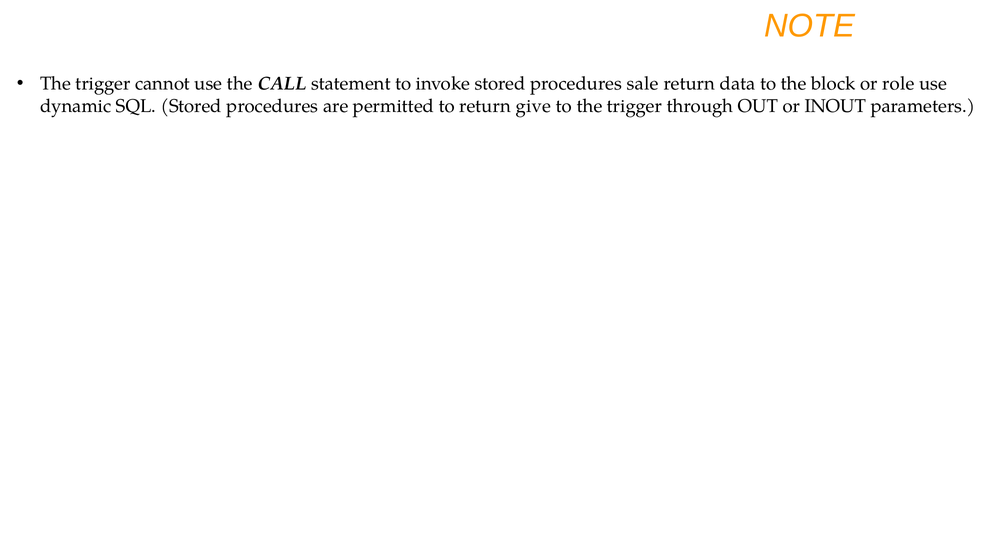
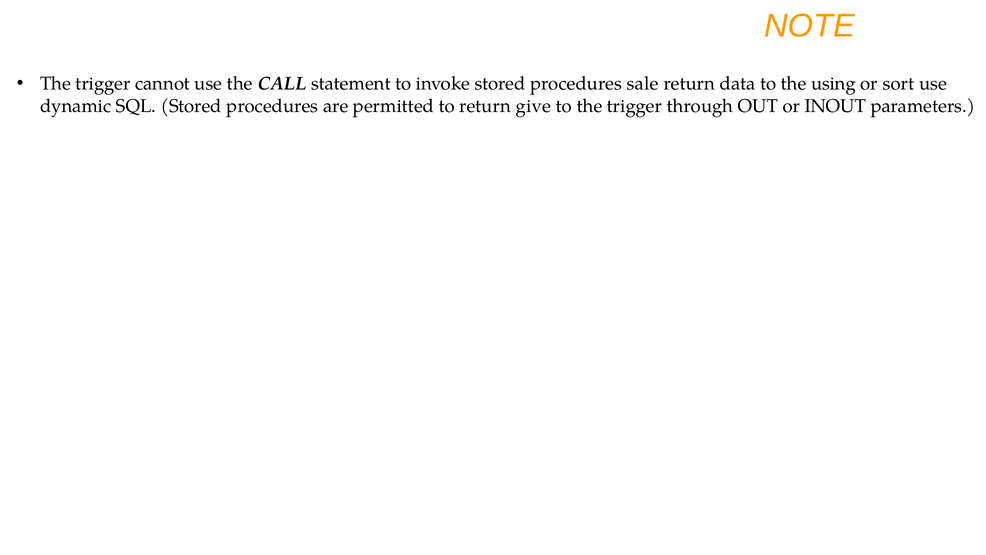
block: block -> using
role: role -> sort
